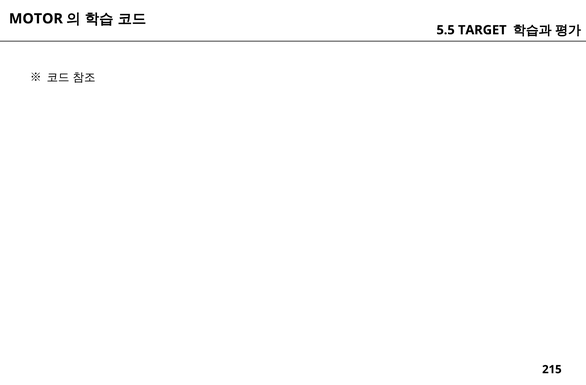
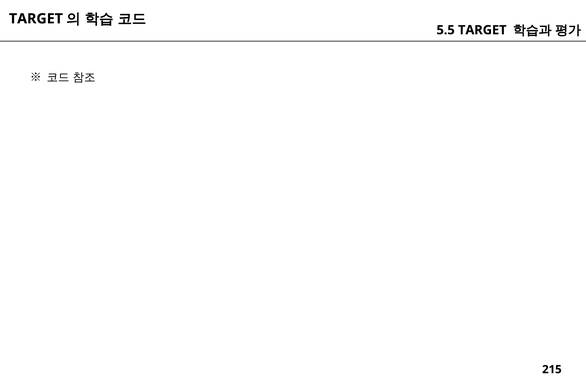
MOTOR at (36, 19): MOTOR -> TARGET
